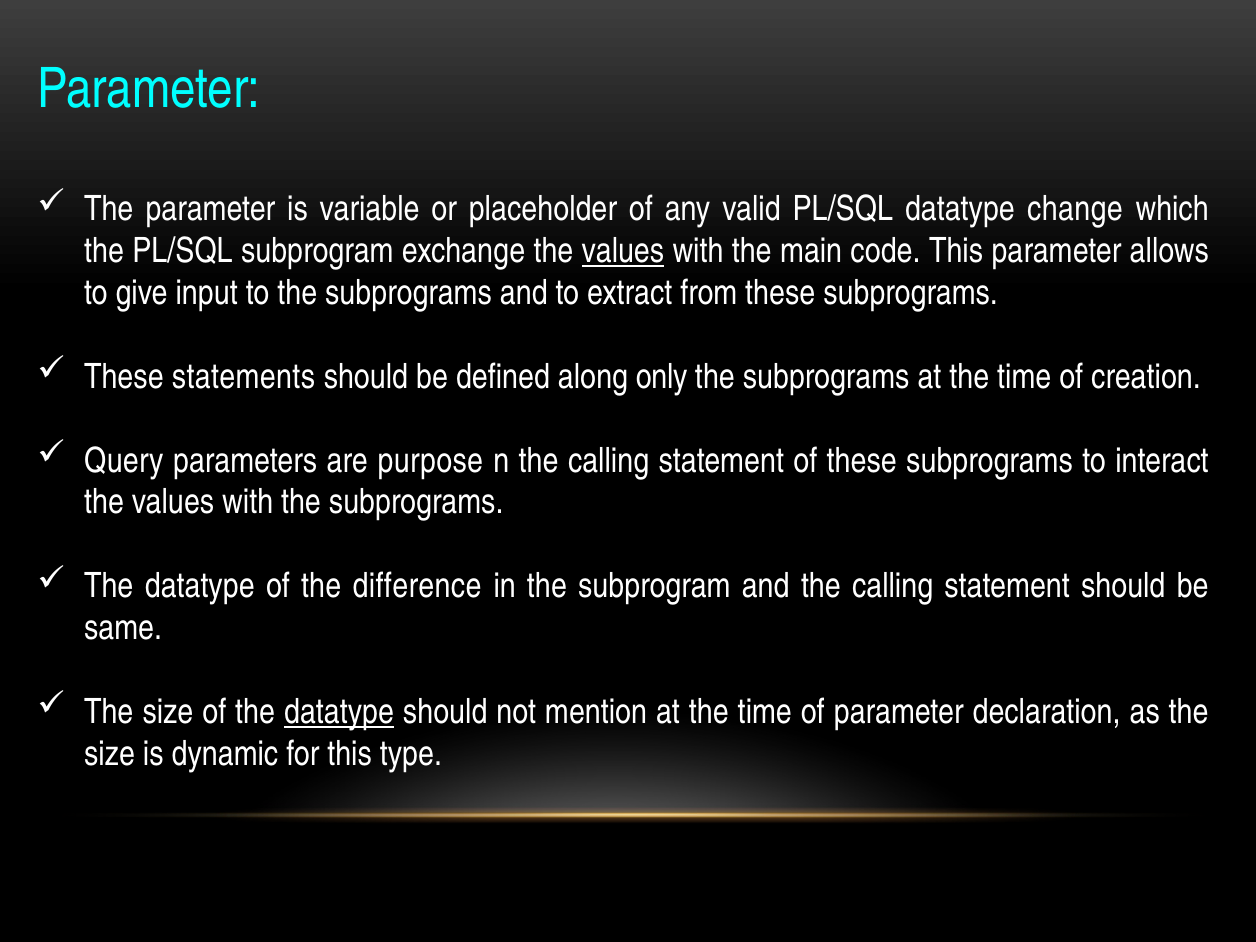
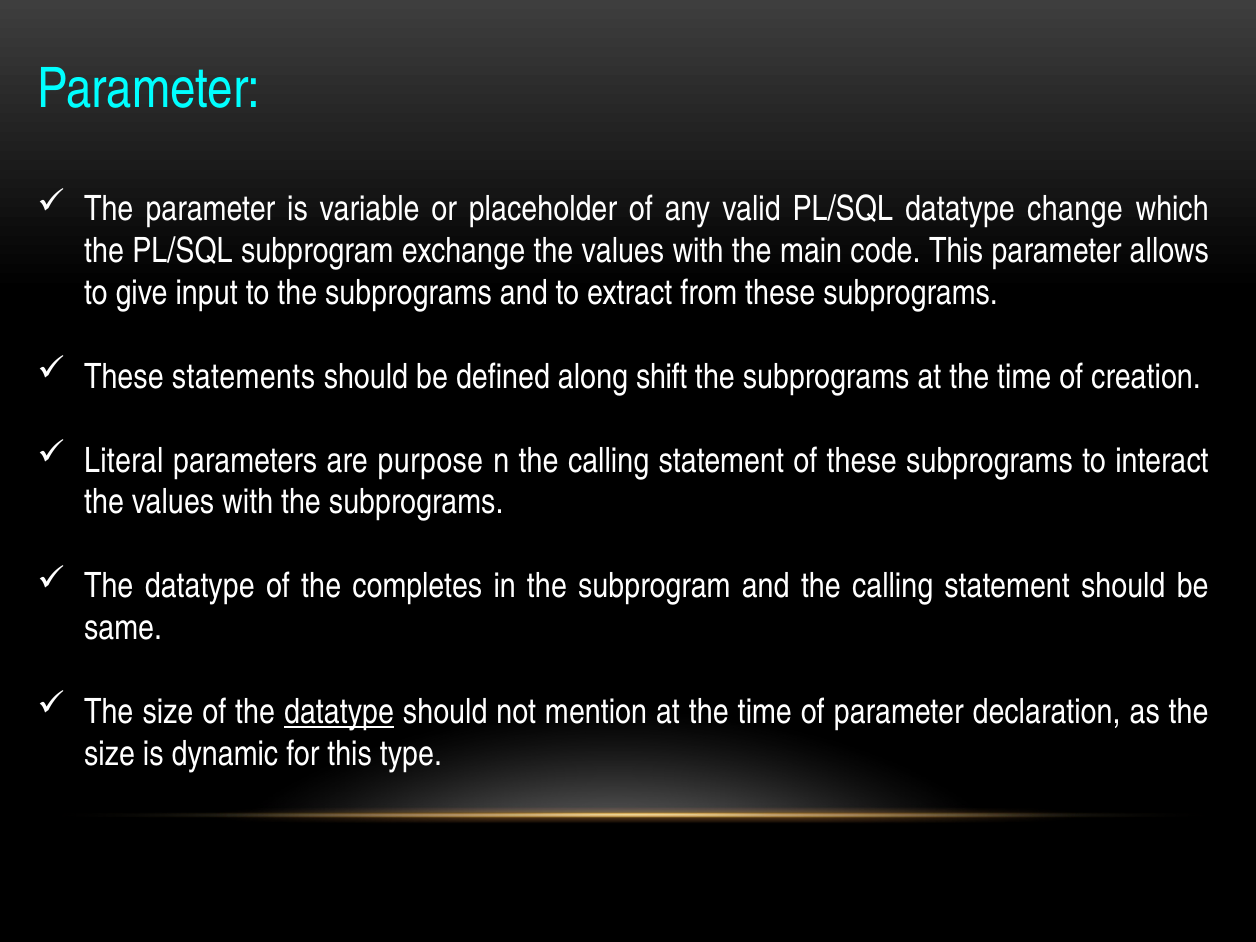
values at (623, 251) underline: present -> none
only: only -> shift
Query: Query -> Literal
difference: difference -> completes
